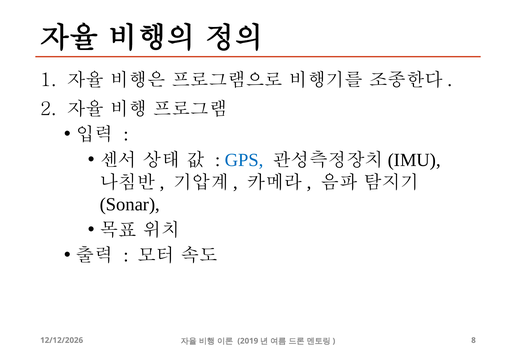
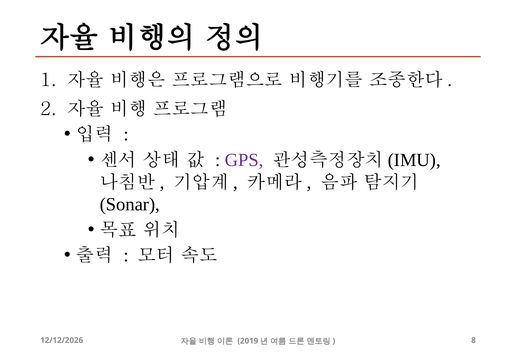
GPS colour: blue -> purple
